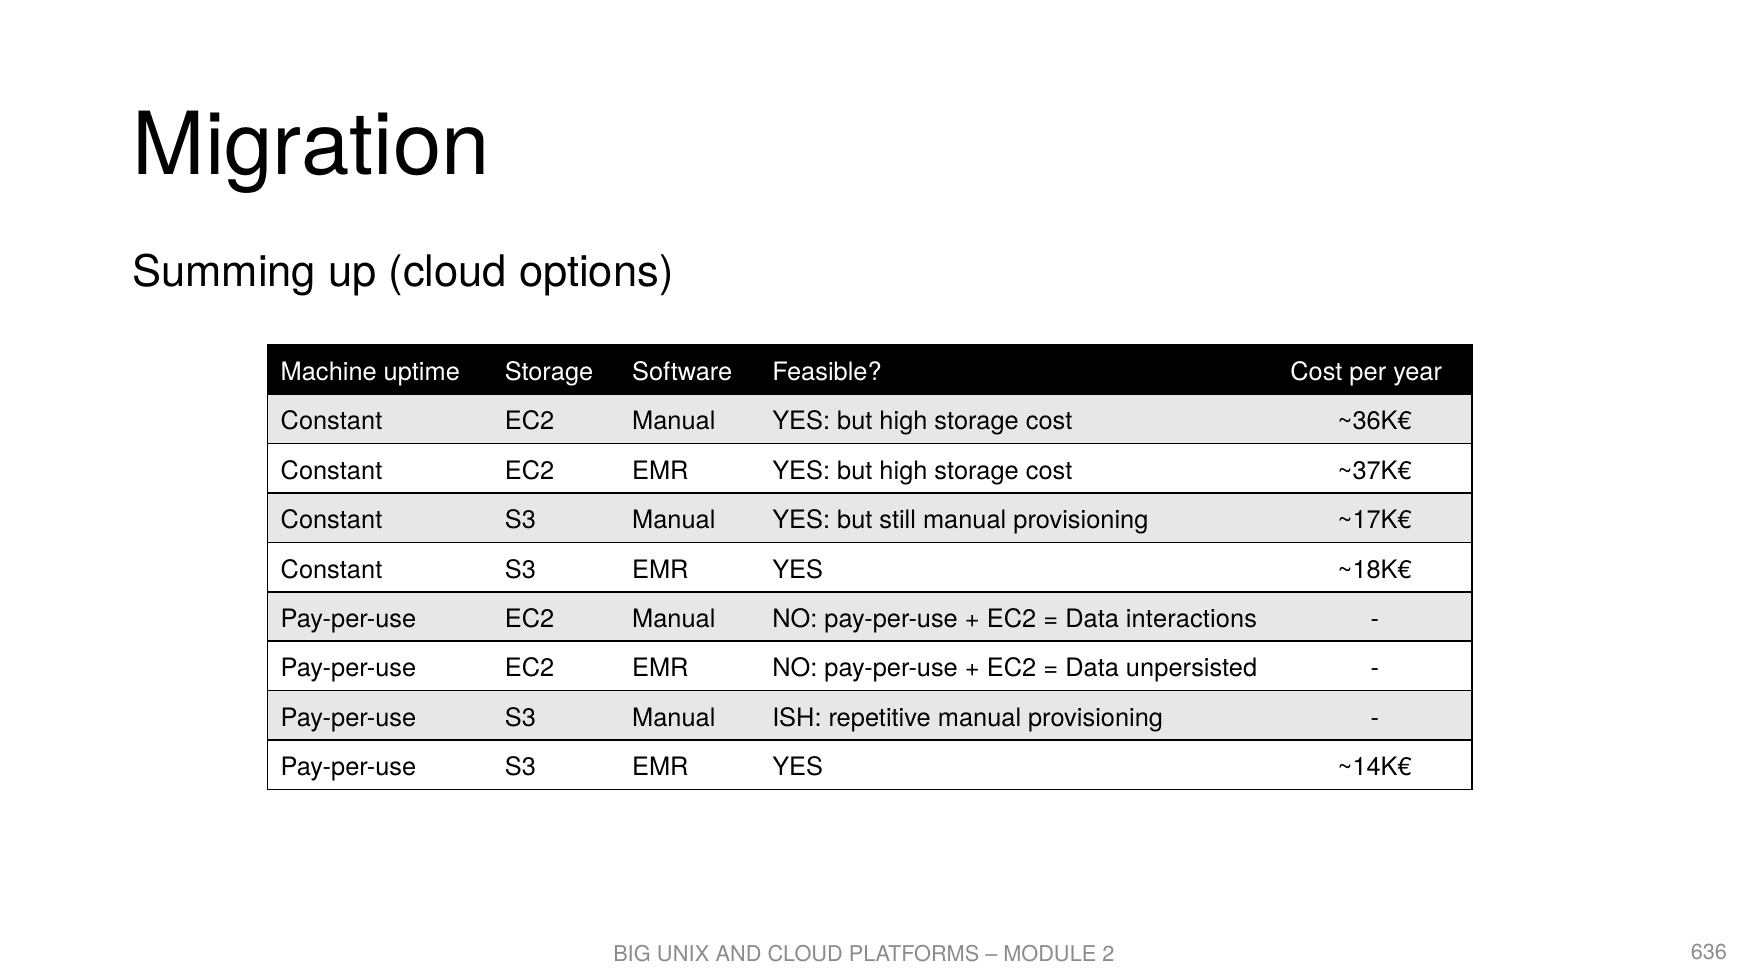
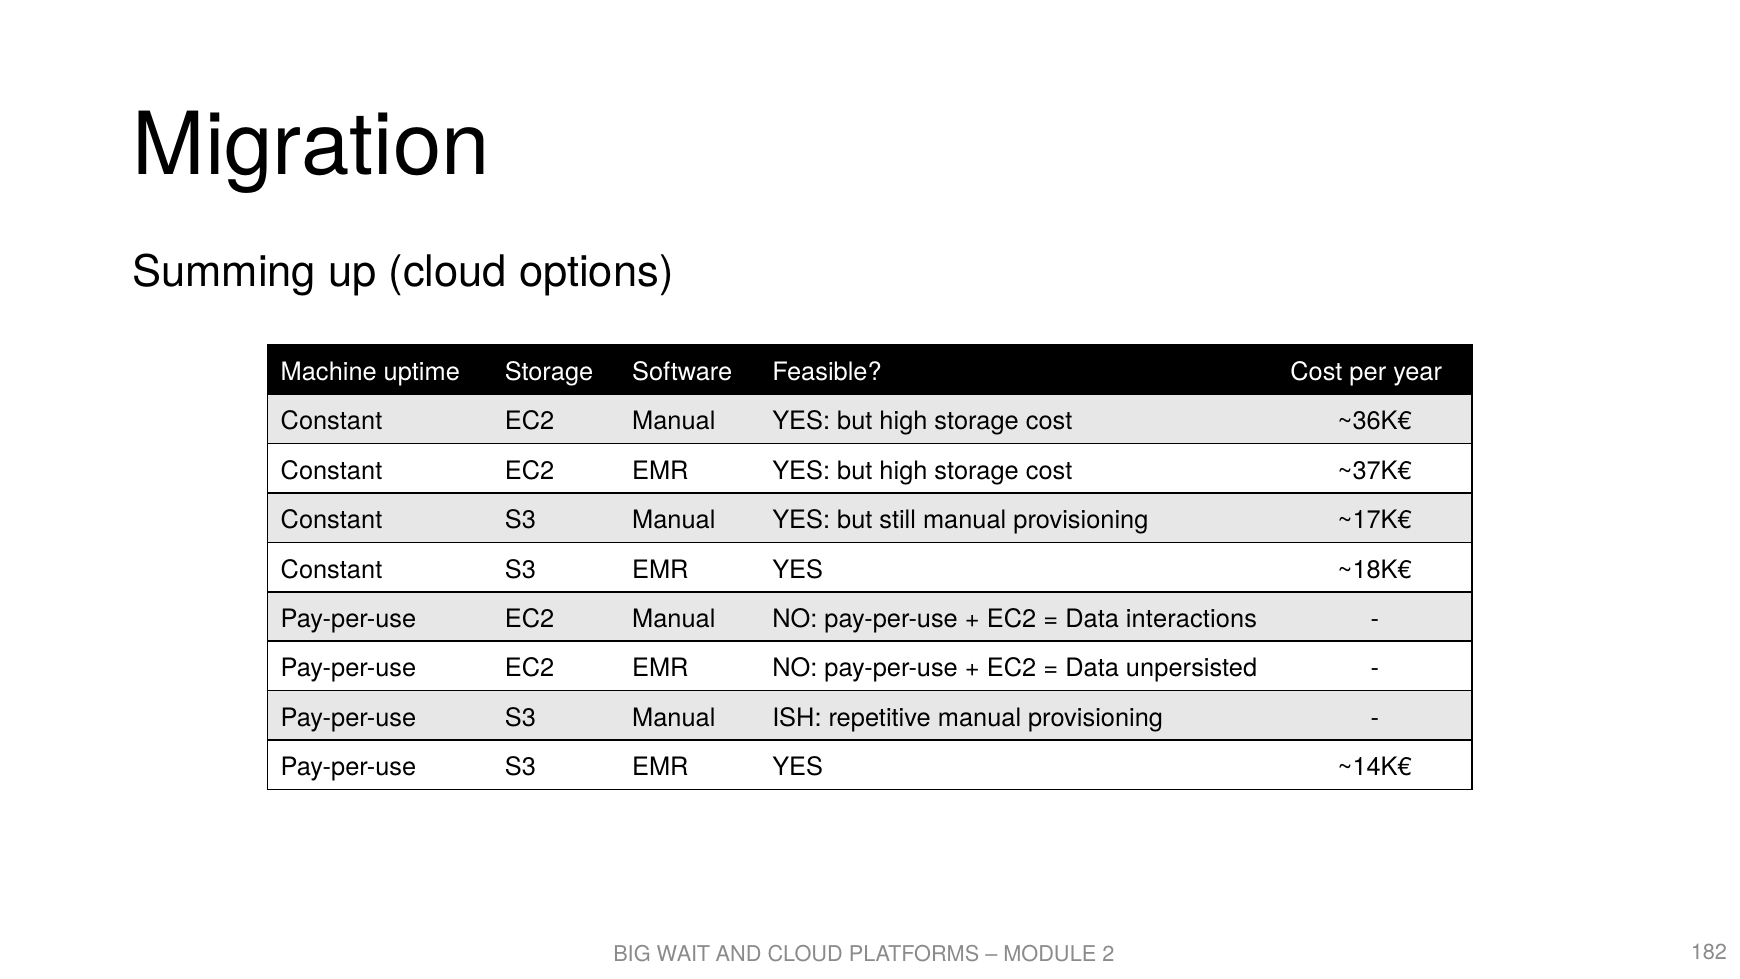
UNIX: UNIX -> WAIT
636: 636 -> 182
